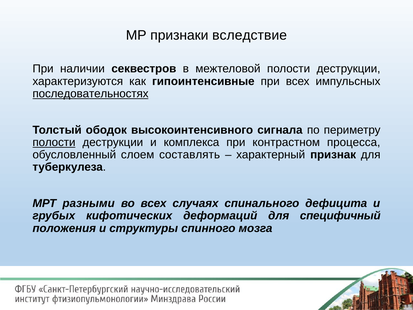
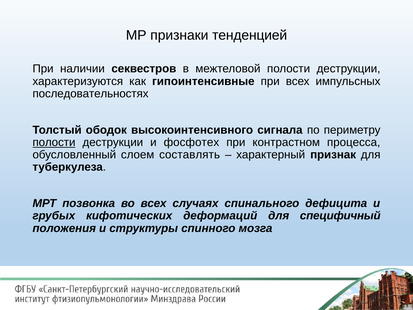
вследствие: вследствие -> тенденцией
последовательностях underline: present -> none
комплекса: комплекса -> фосфотех
разными: разными -> позвонка
